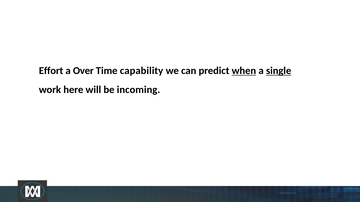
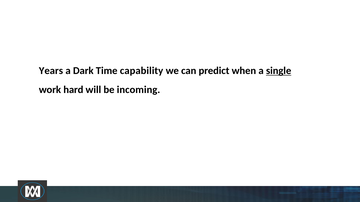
Effort: Effort -> Years
Over: Over -> Dark
when underline: present -> none
here: here -> hard
